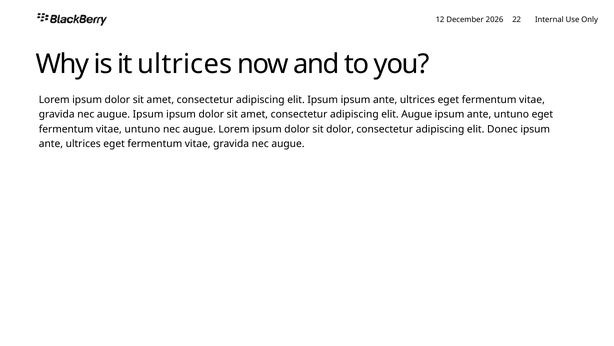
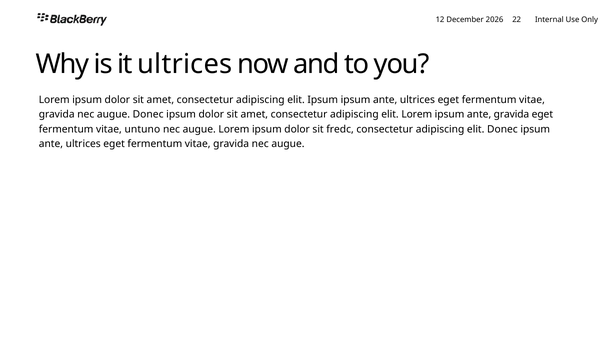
Ipsum at (148, 114): Ipsum -> Donec
elit Augue: Augue -> Lorem
ante untuno: untuno -> gravida
sit dolor: dolor -> fredc
